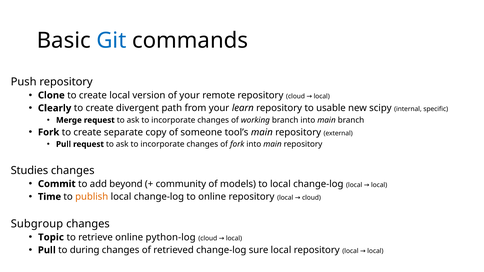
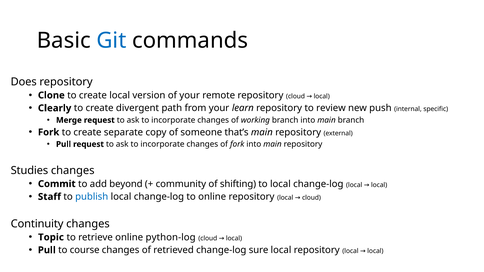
Push: Push -> Does
usable: usable -> review
scipy: scipy -> push
tool’s: tool’s -> that’s
models: models -> shifting
Time: Time -> Staff
publish colour: orange -> blue
Subgroup: Subgroup -> Continuity
during: during -> course
